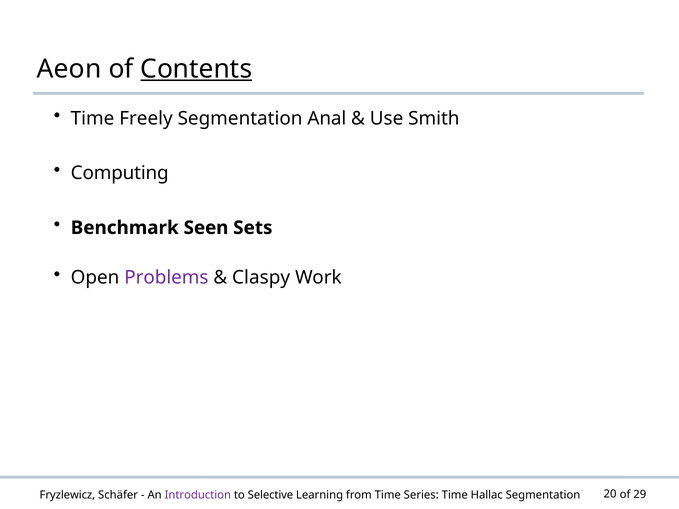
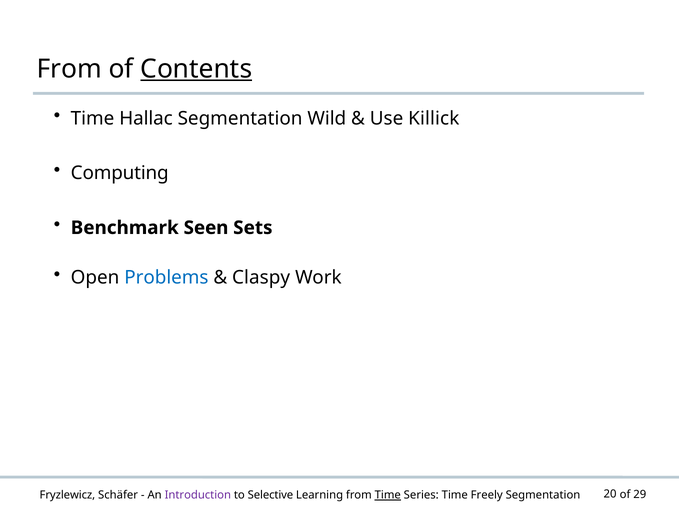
Aeon at (69, 69): Aeon -> From
Freely: Freely -> Hallac
Anal: Anal -> Wild
Smith: Smith -> Killick
Problems colour: purple -> blue
Time at (388, 495) underline: none -> present
Hallac: Hallac -> Freely
